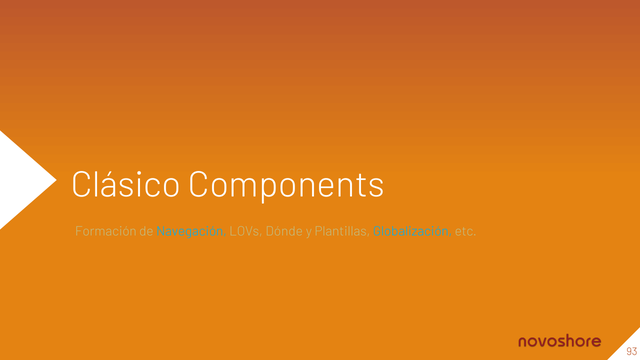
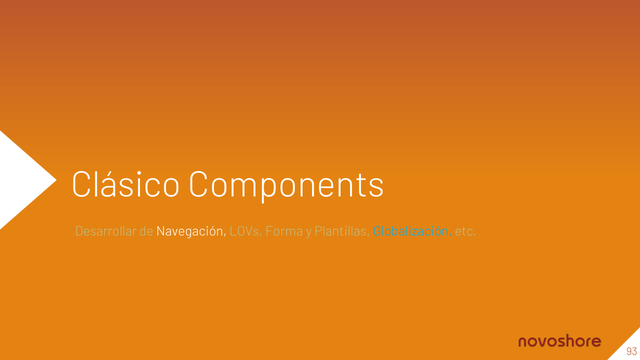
Formación: Formación -> Desarrollar
Navegación colour: light blue -> white
Dónde: Dónde -> Forma
